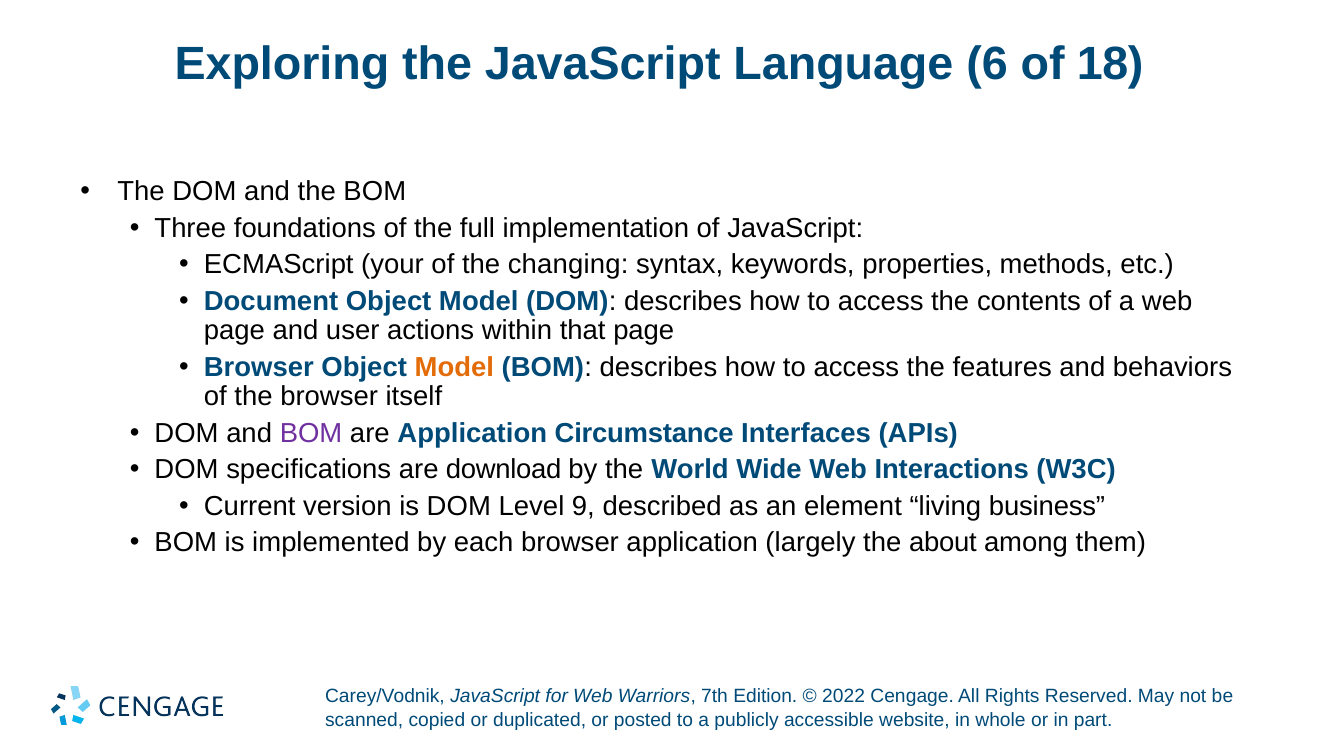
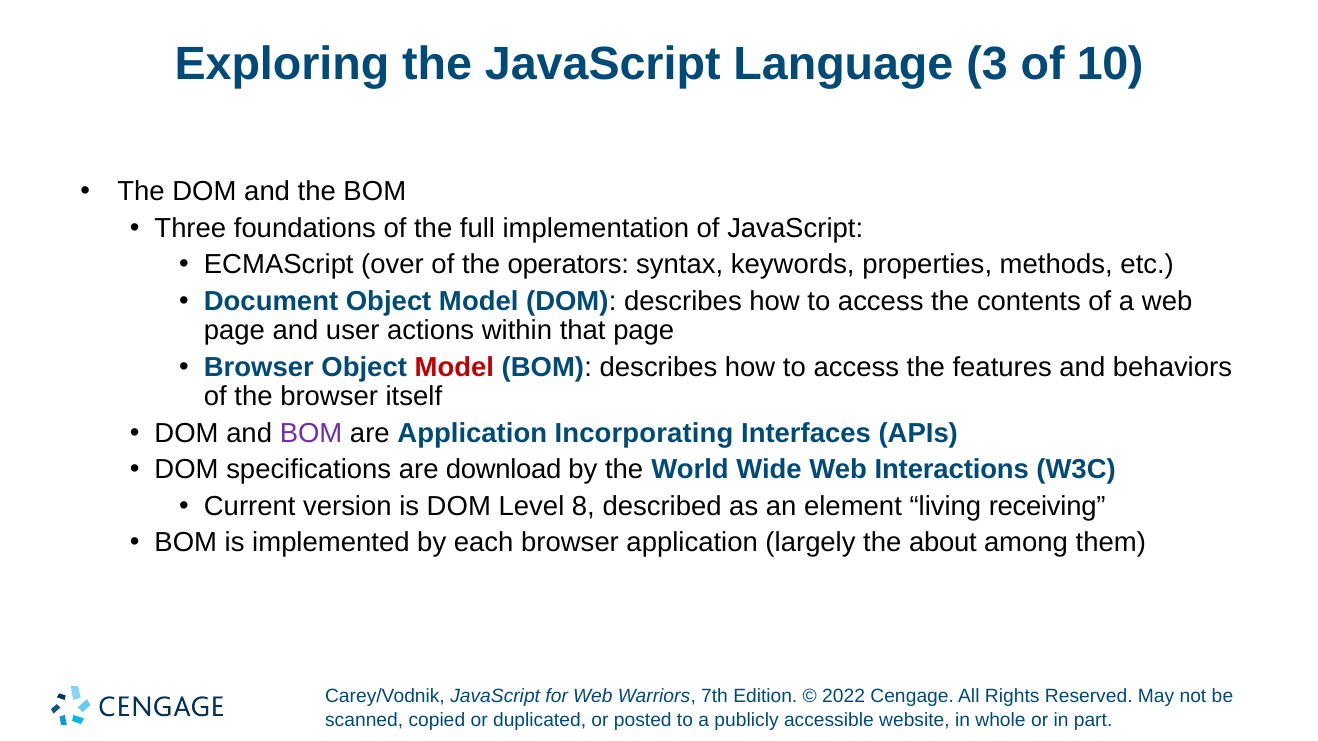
6: 6 -> 3
18: 18 -> 10
your: your -> over
changing: changing -> operators
Model at (454, 367) colour: orange -> red
Circumstance: Circumstance -> Incorporating
9: 9 -> 8
business: business -> receiving
